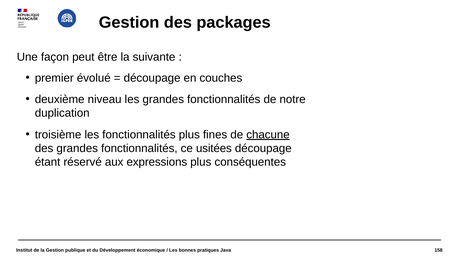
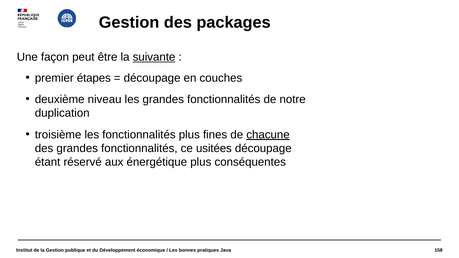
suivante underline: none -> present
évolué: évolué -> étapes
expressions: expressions -> énergétique
